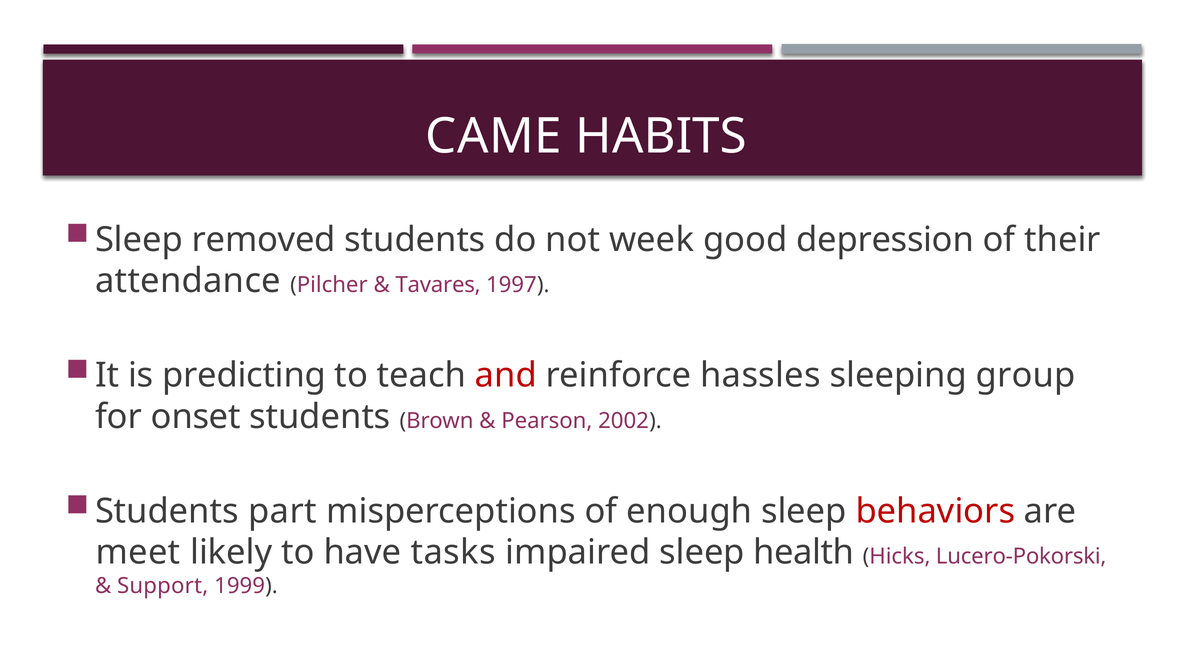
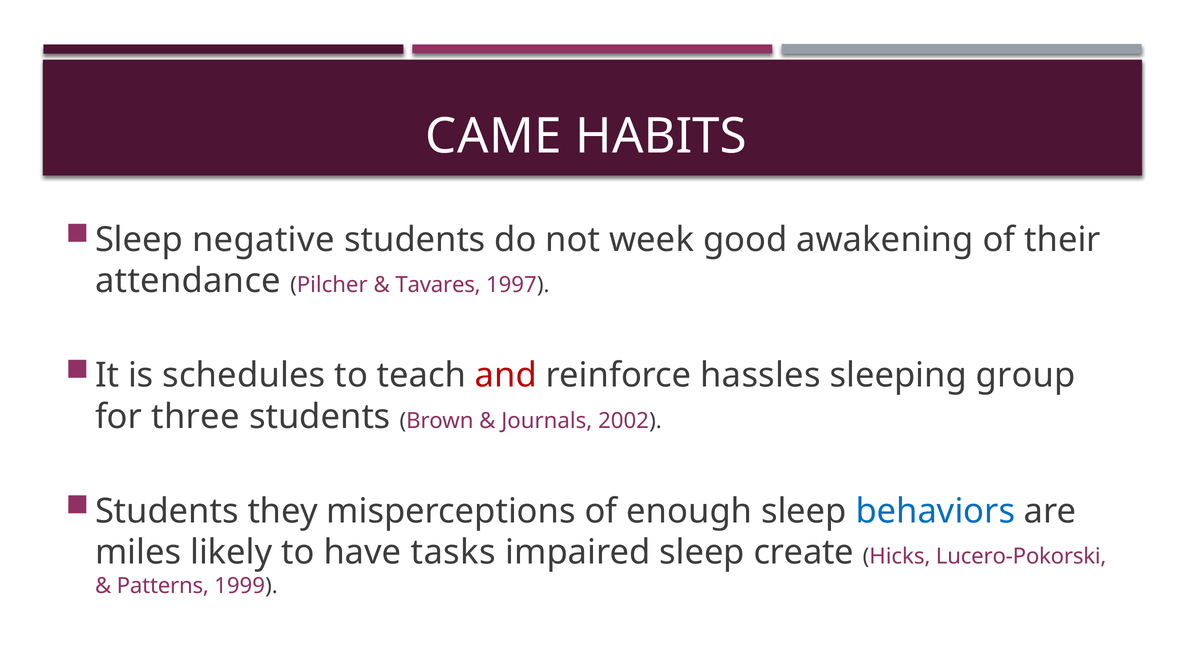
removed: removed -> negative
depression: depression -> awakening
predicting: predicting -> schedules
onset: onset -> three
Pearson: Pearson -> Journals
part: part -> they
behaviors colour: red -> blue
meet: meet -> miles
health: health -> create
Support: Support -> Patterns
